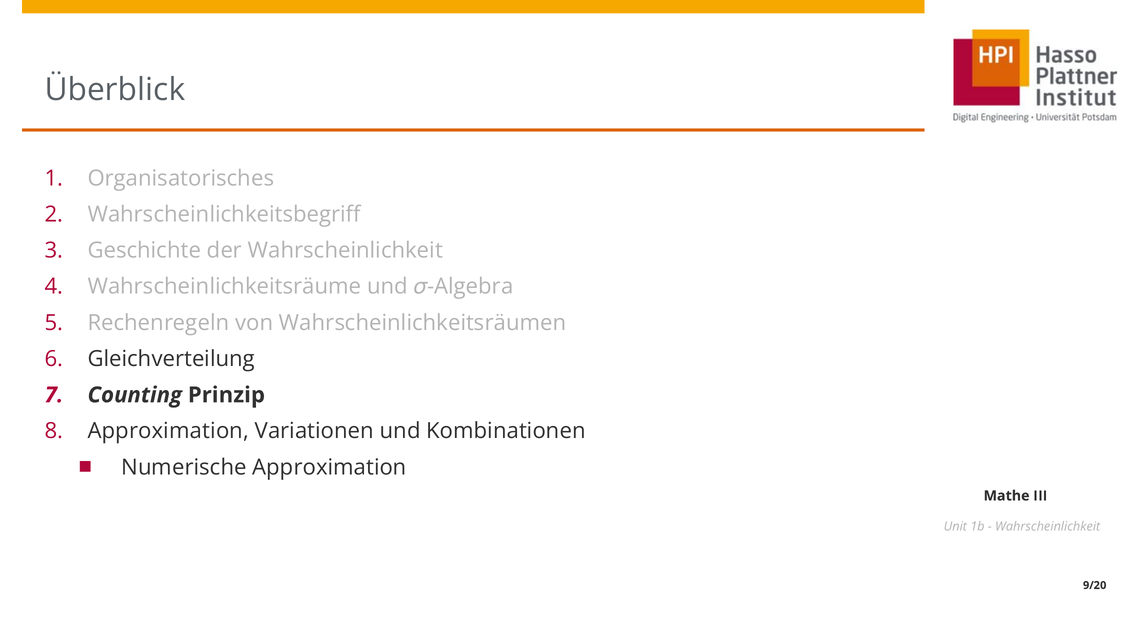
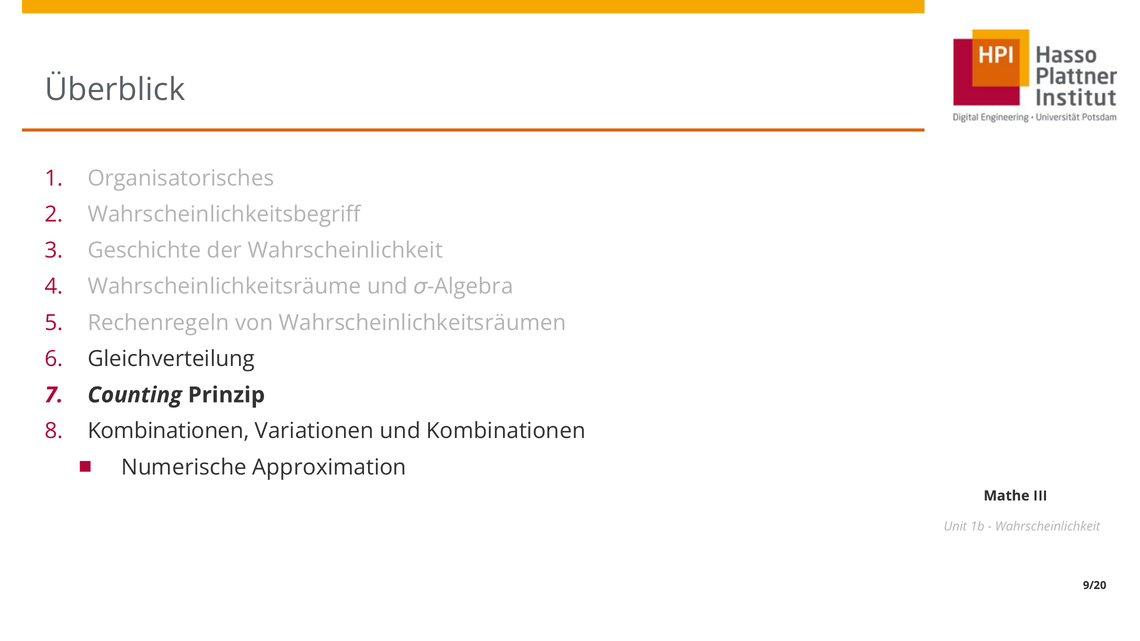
Approximation at (168, 431): Approximation -> Kombinationen
